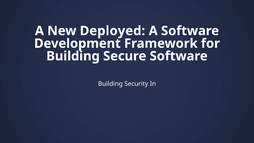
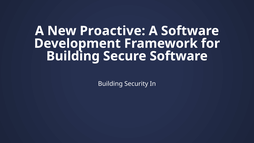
Deployed: Deployed -> Proactive
